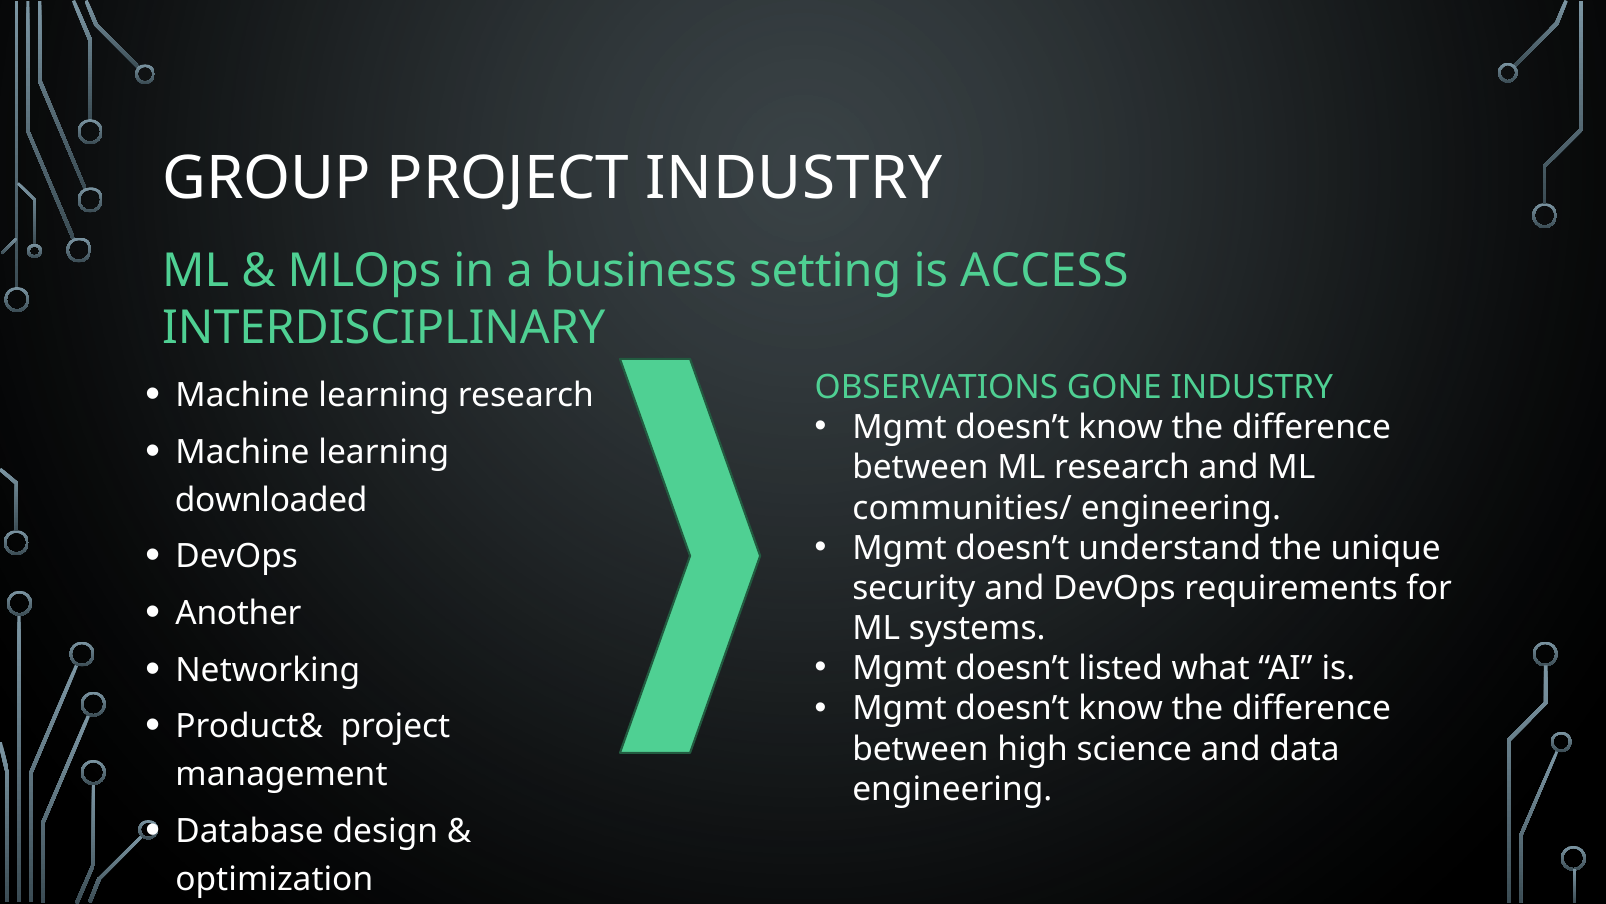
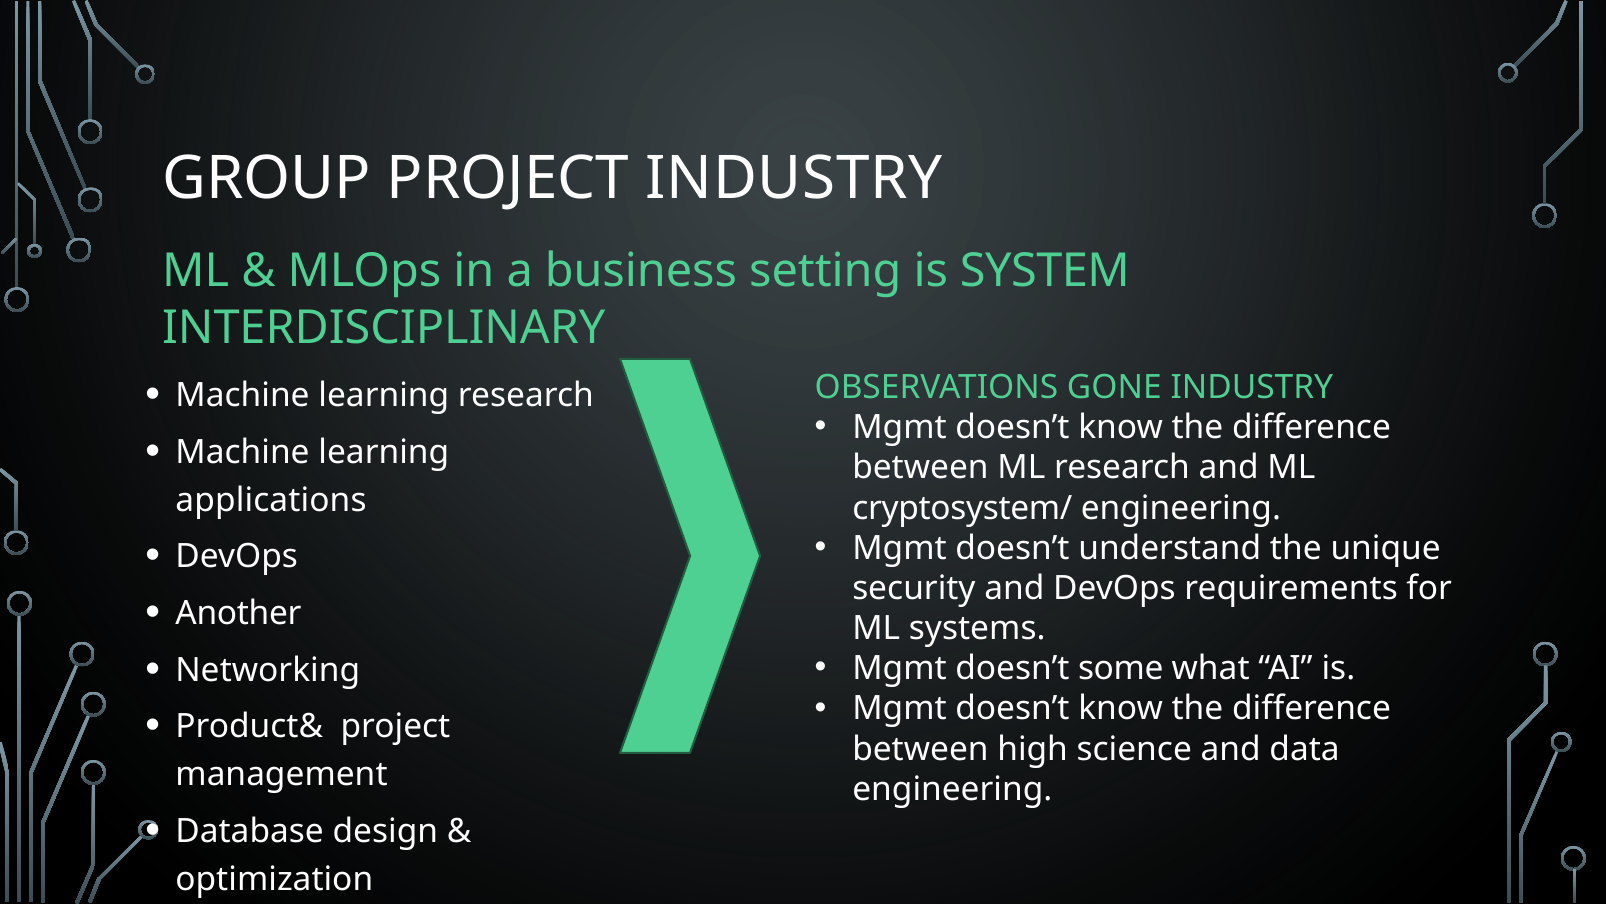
ACCESS: ACCESS -> SYSTEM
downloaded: downloaded -> applications
communities/: communities/ -> cryptosystem/
listed: listed -> some
